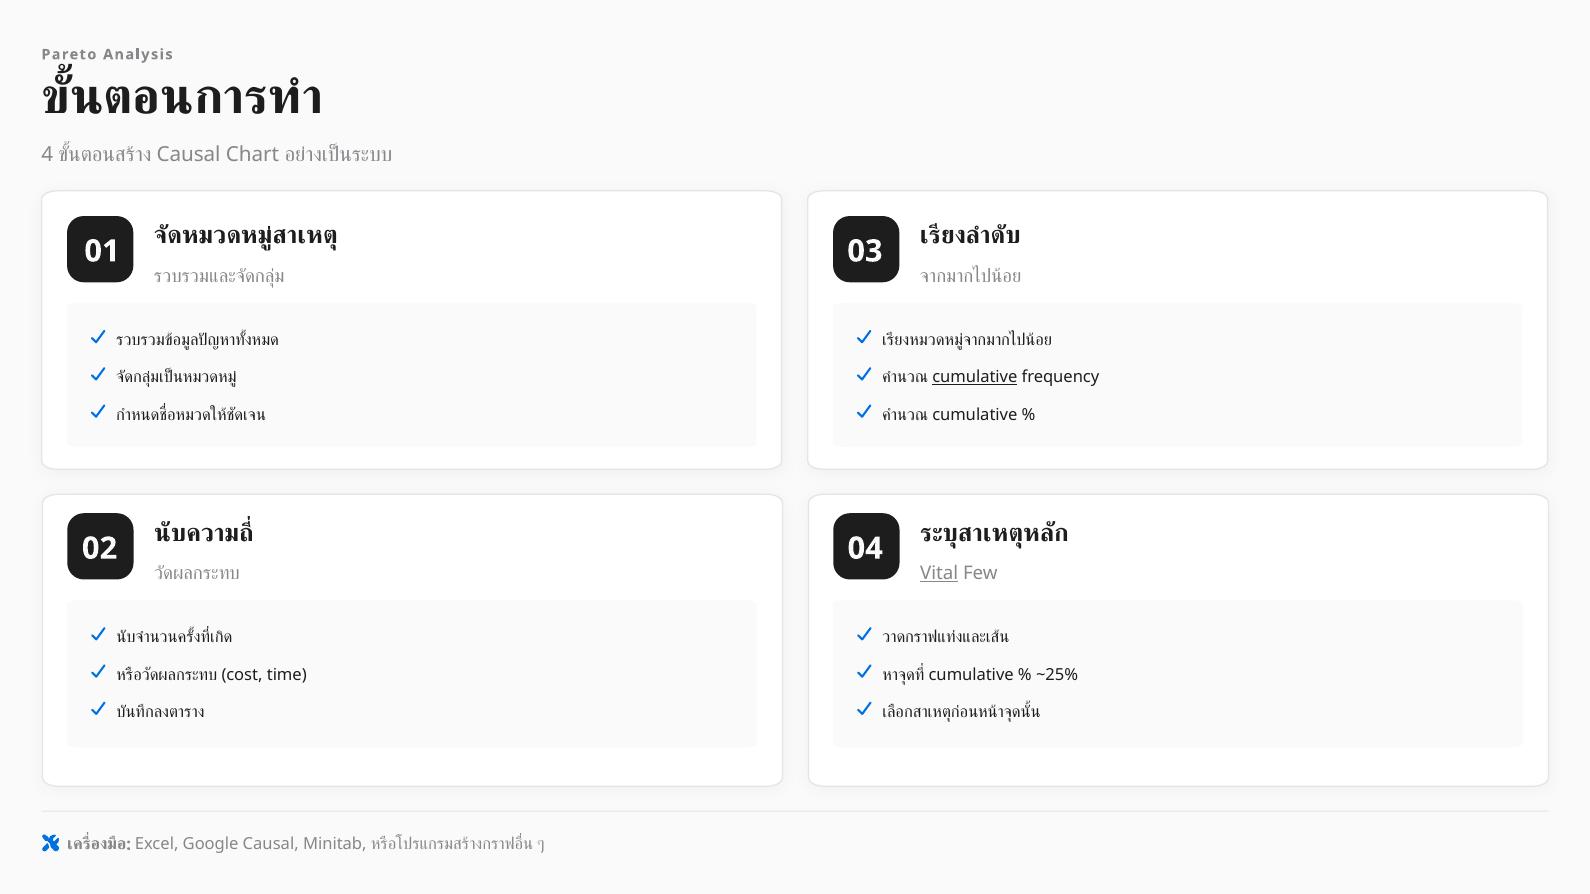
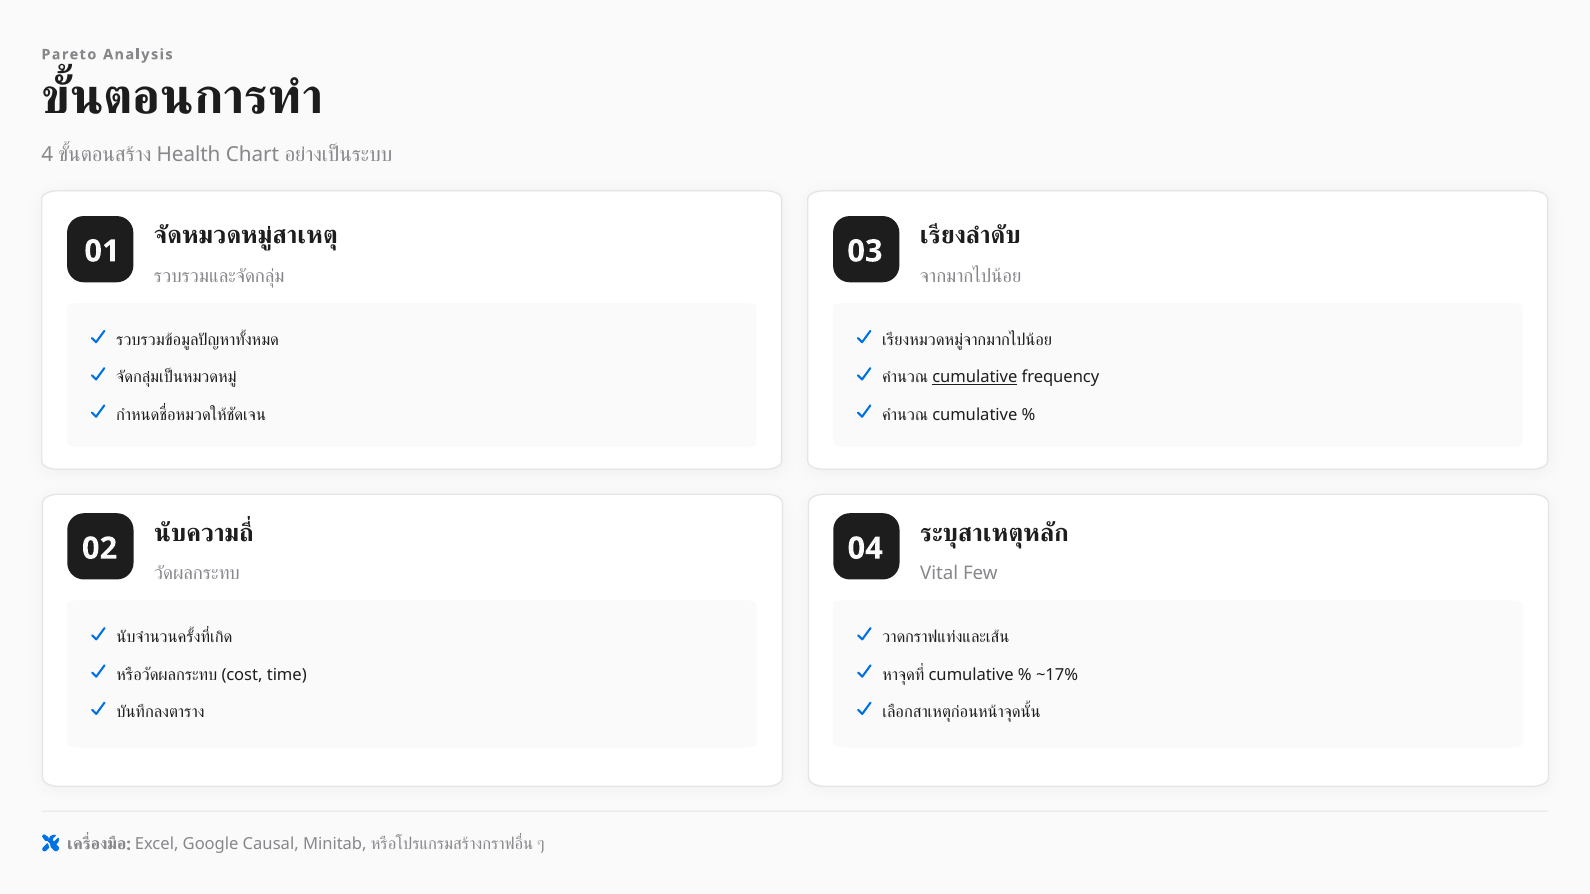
Causal at (189, 155): Causal -> Health
Vital underline: present -> none
~25%: ~25% -> ~17%
